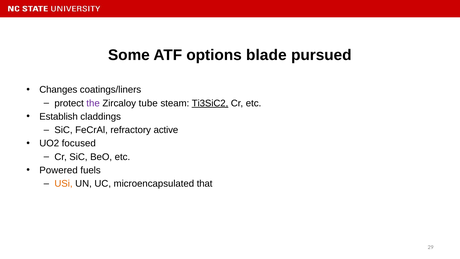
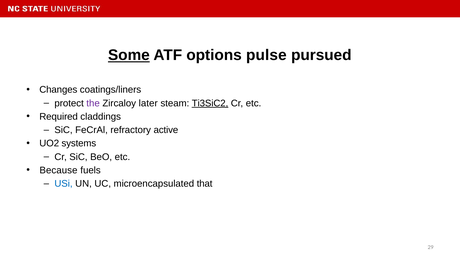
Some underline: none -> present
blade: blade -> pulse
tube: tube -> later
Establish: Establish -> Required
focused: focused -> systems
Powered: Powered -> Because
USi colour: orange -> blue
